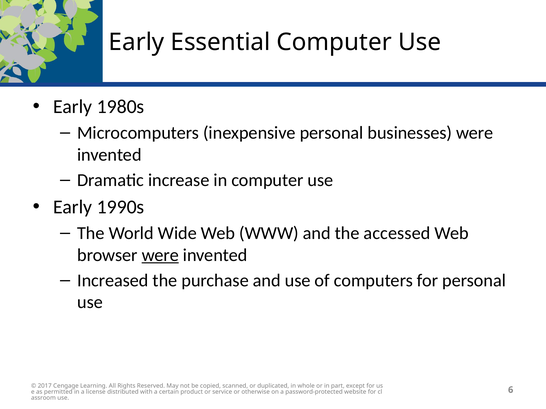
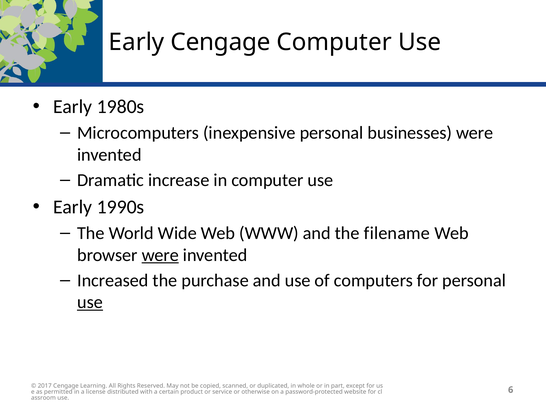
Early Essential: Essential -> Cengage
accessed: accessed -> filename
use at (90, 303) underline: none -> present
